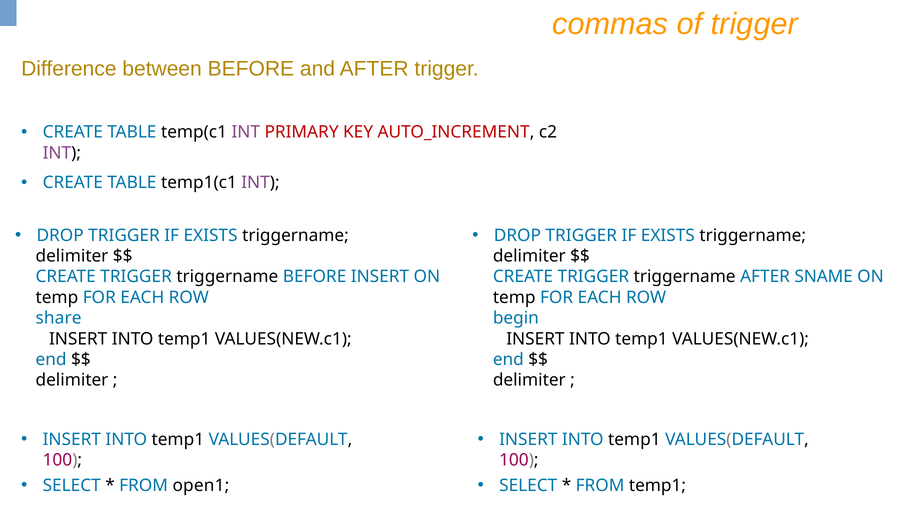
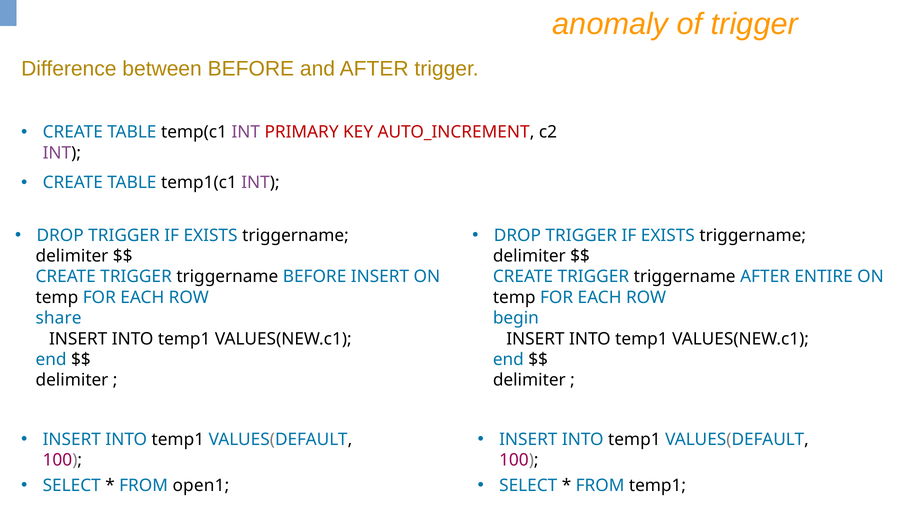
commas: commas -> anomaly
SNAME: SNAME -> ENTIRE
